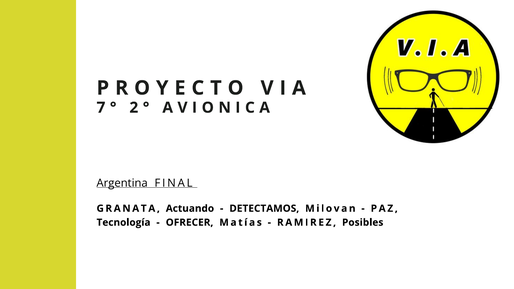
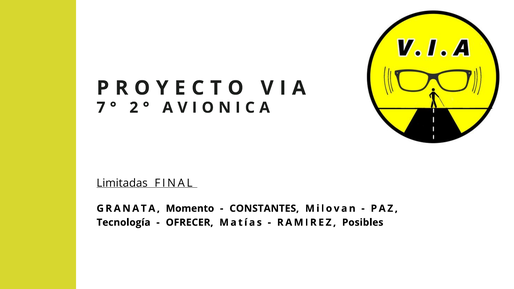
Argentina: Argentina -> Limitadas
Actuando: Actuando -> Momento
DETECTAMOS: DETECTAMOS -> CONSTANTES
